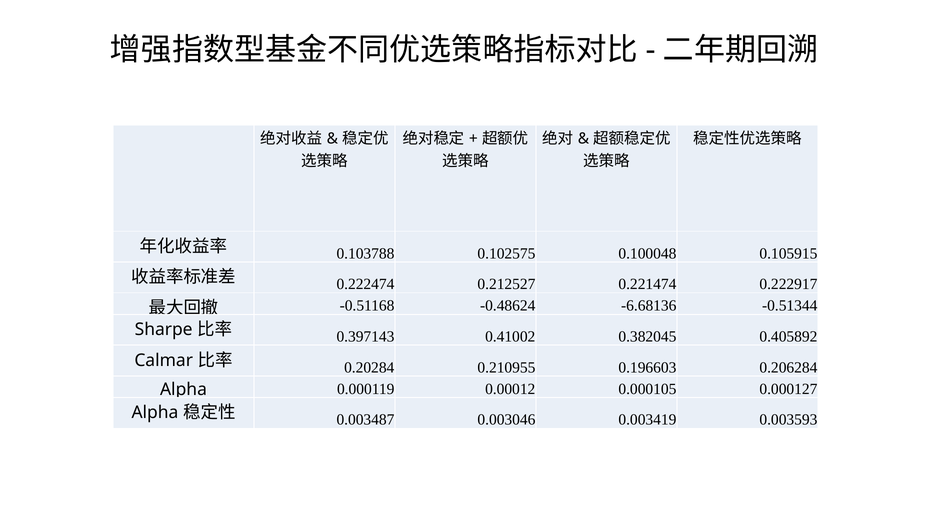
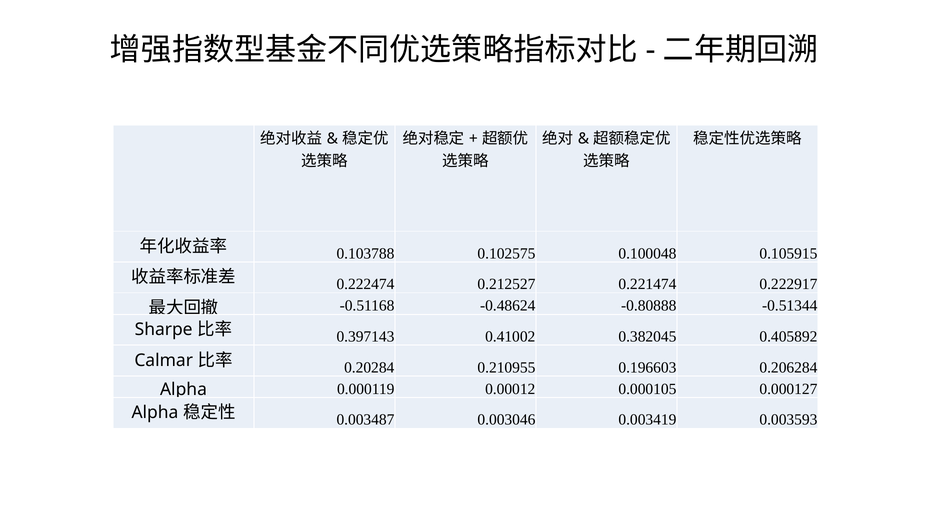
-6.68136: -6.68136 -> -0.80888
